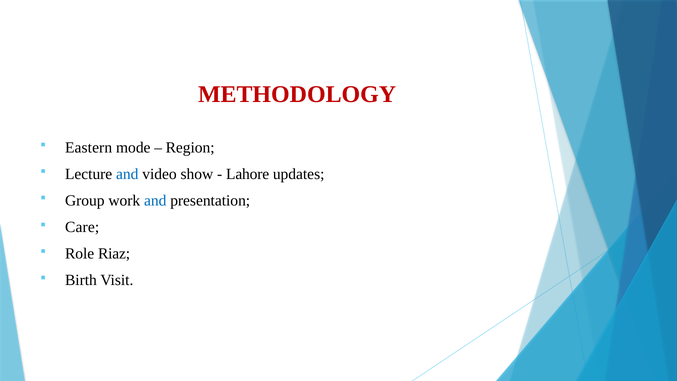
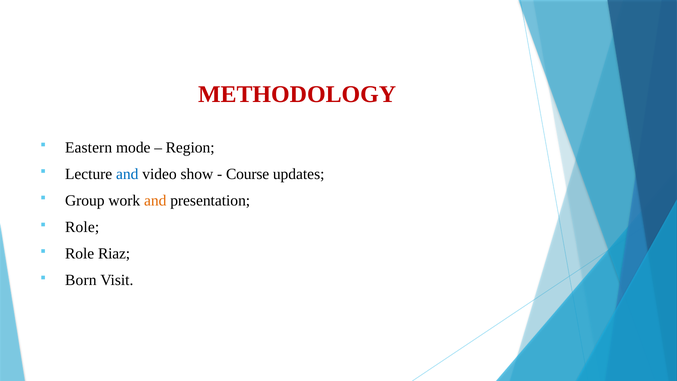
Lahore: Lahore -> Course
and at (155, 200) colour: blue -> orange
Care at (82, 227): Care -> Role
Birth: Birth -> Born
